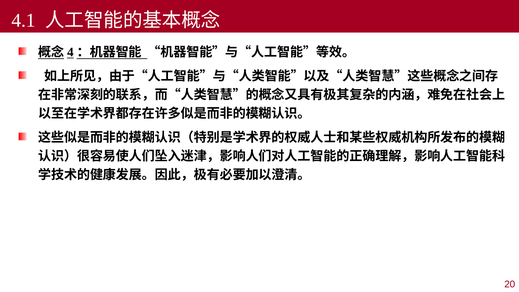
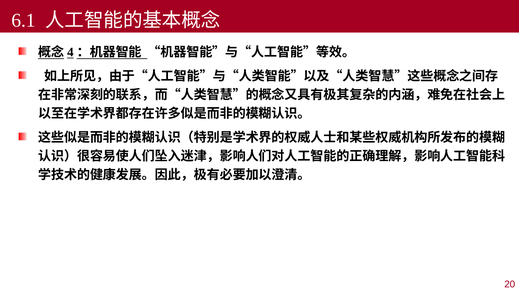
4.1: 4.1 -> 6.1
